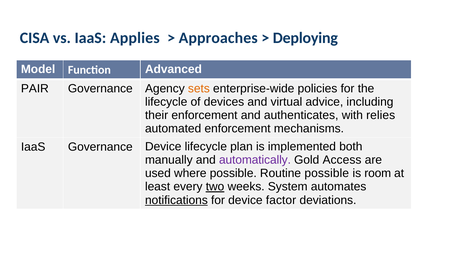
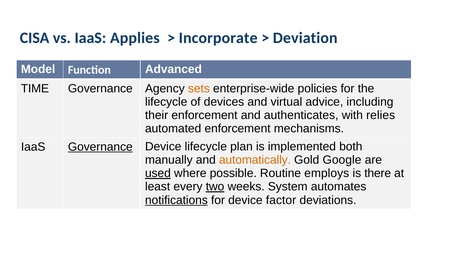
Approaches: Approaches -> Incorporate
Deploying: Deploying -> Deviation
PAIR: PAIR -> TIME
Governance at (100, 147) underline: none -> present
automatically colour: purple -> orange
Access: Access -> Google
used underline: none -> present
Routine possible: possible -> employs
room: room -> there
